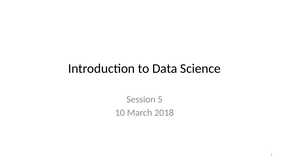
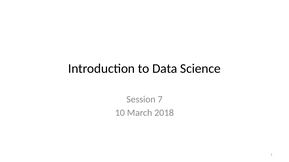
5: 5 -> 7
